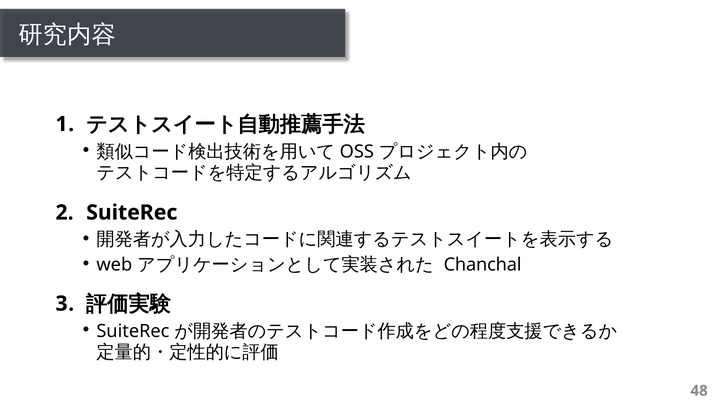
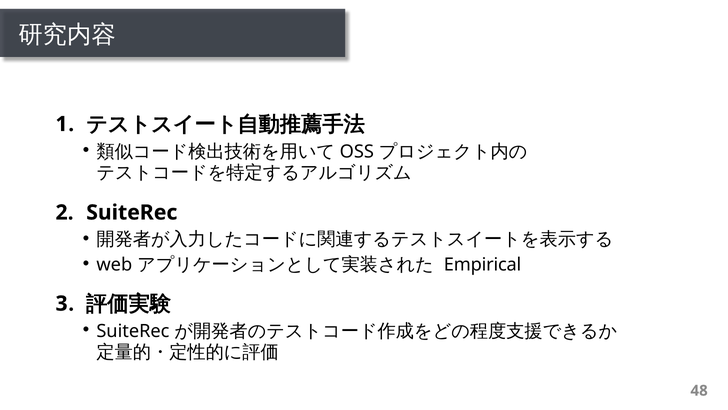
Chanchal: Chanchal -> Empirical
